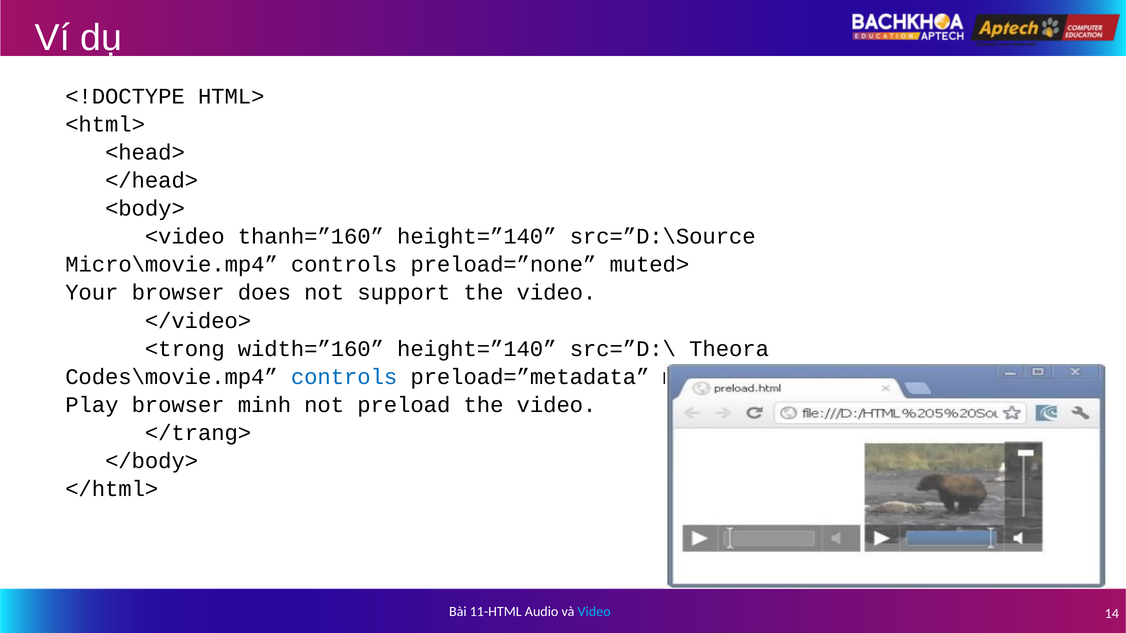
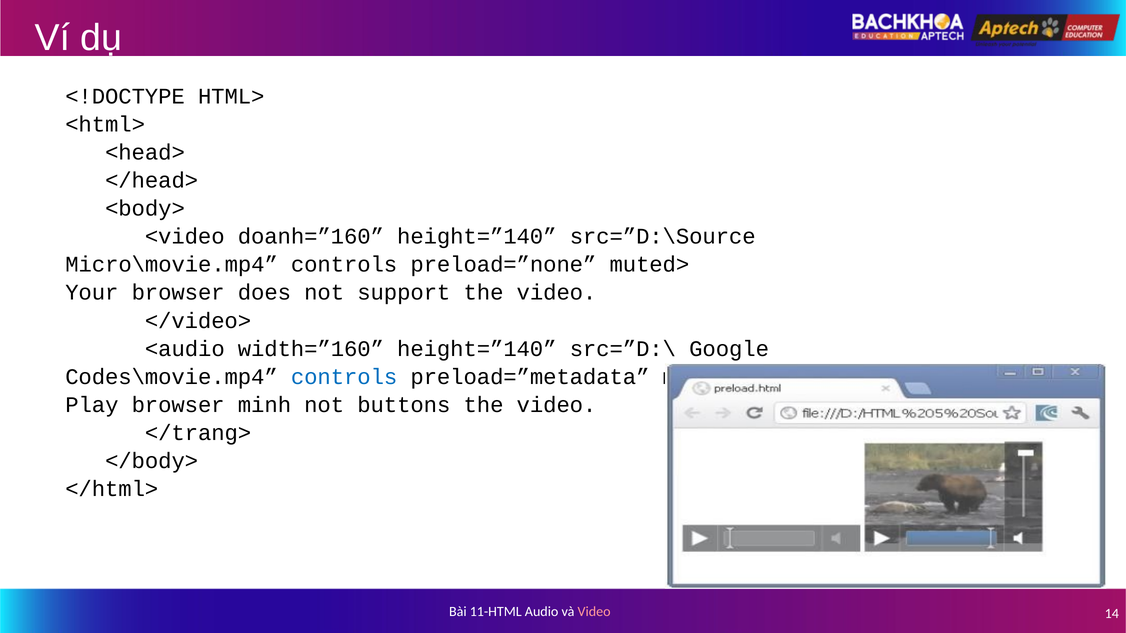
thanh=”160: thanh=”160 -> doanh=”160
<trong: <trong -> <audio
Theora: Theora -> Google
preload: preload -> buttons
Video at (594, 612) colour: light blue -> pink
